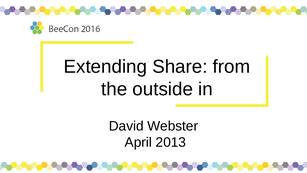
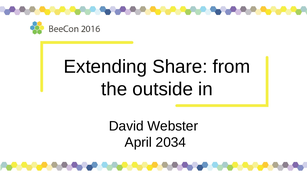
2013: 2013 -> 2034
